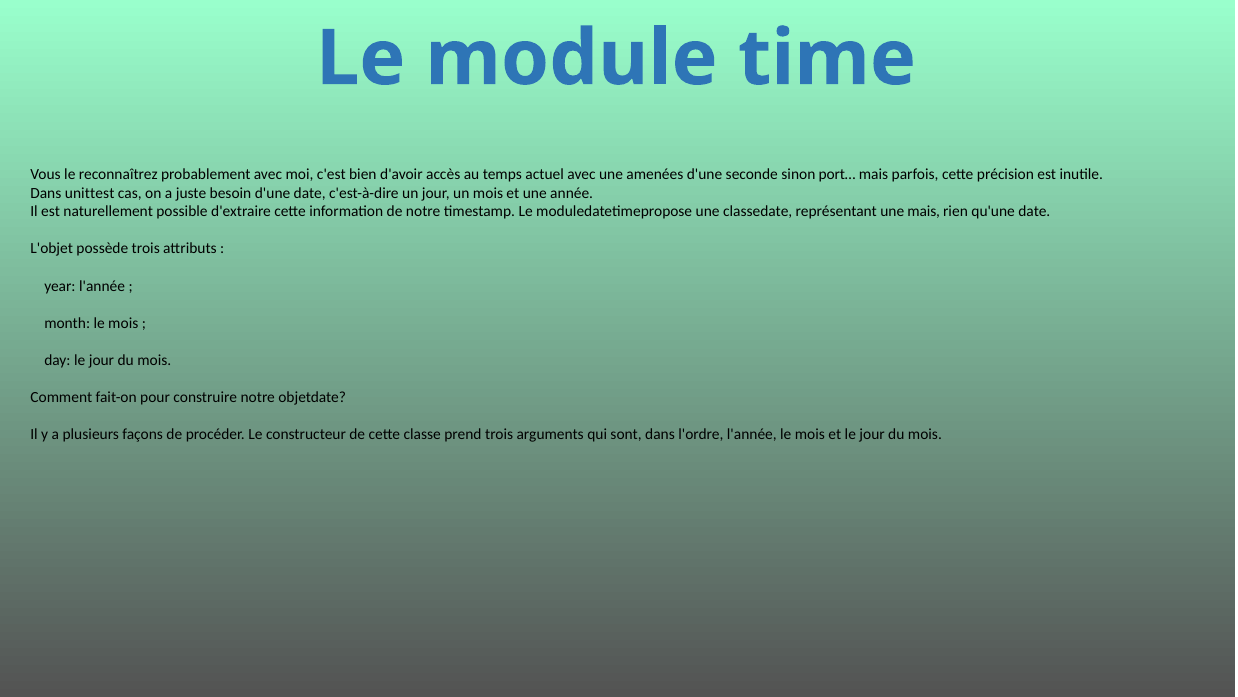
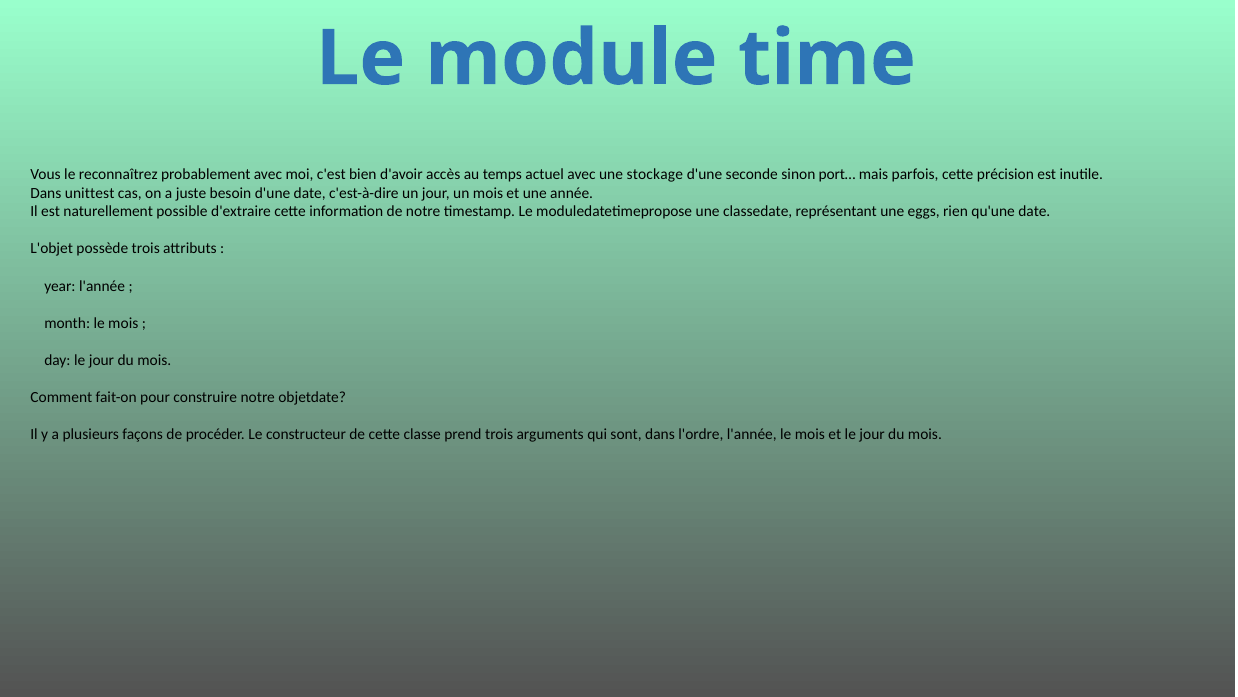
amenées: amenées -> stockage
une mais: mais -> eggs
